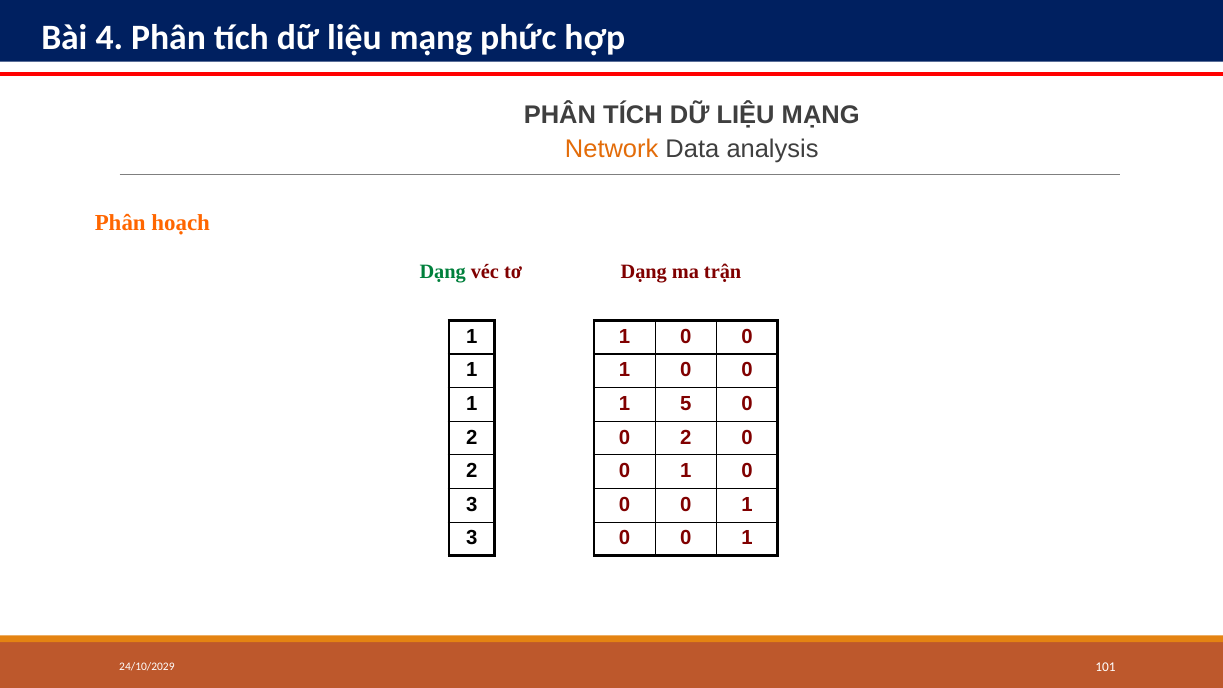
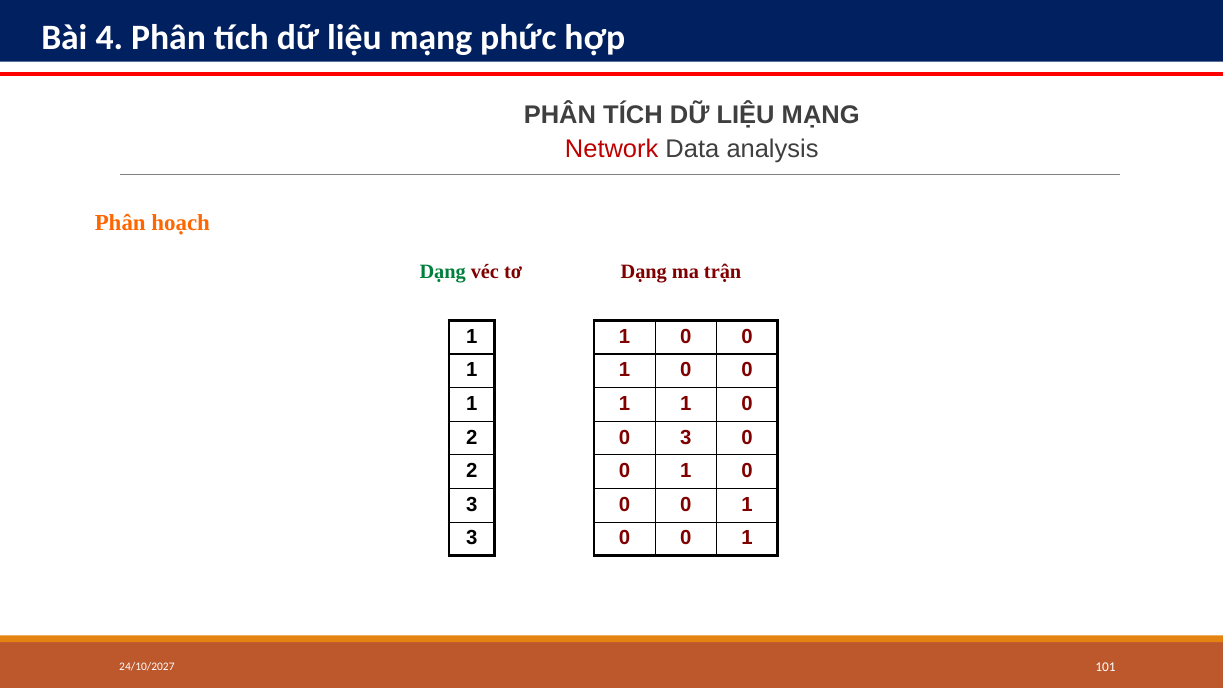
Network colour: orange -> red
5 at (686, 404): 5 -> 1
0 2: 2 -> 3
24/10/2029: 24/10/2029 -> 24/10/2027
